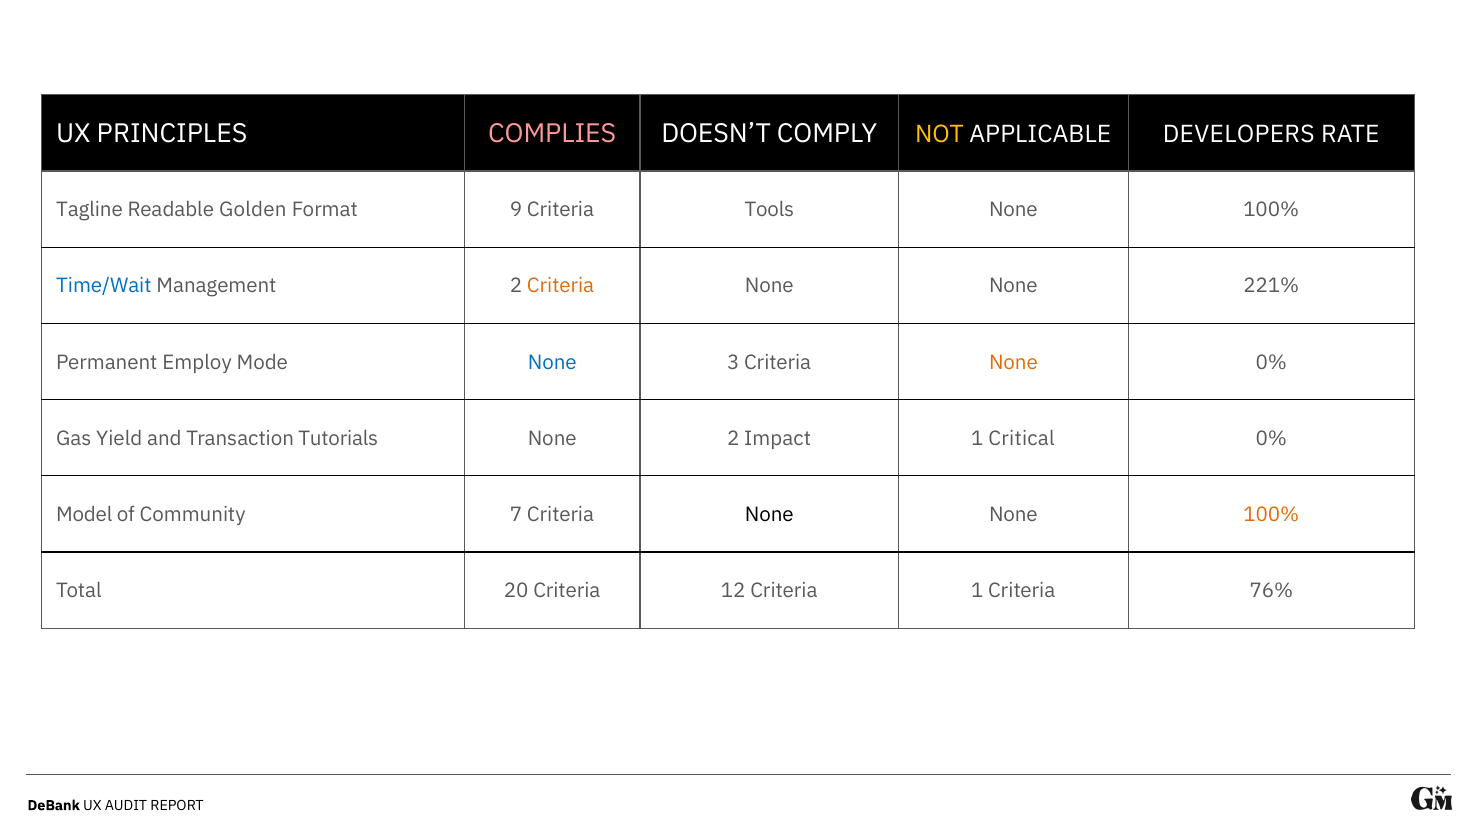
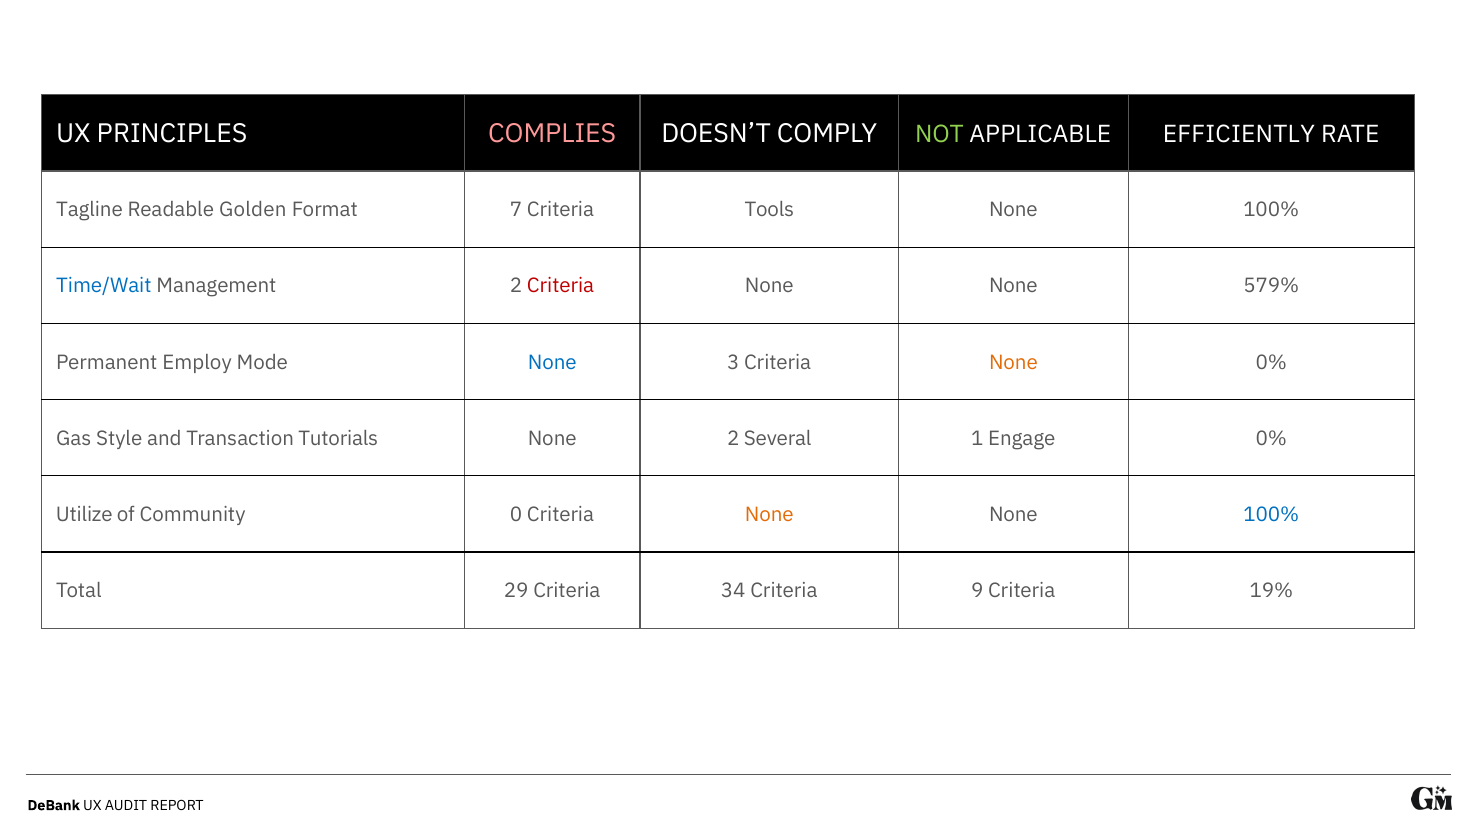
NOT colour: yellow -> light green
DEVELOPERS: DEVELOPERS -> EFFICIENTLY
9: 9 -> 7
Criteria at (561, 286) colour: orange -> red
221%: 221% -> 579%
Yield: Yield -> Style
Impact: Impact -> Several
Critical: Critical -> Engage
Model: Model -> Utilize
7: 7 -> 0
None at (769, 515) colour: black -> orange
100% at (1271, 515) colour: orange -> blue
20: 20 -> 29
12: 12 -> 34
Criteria 1: 1 -> 9
76%: 76% -> 19%
